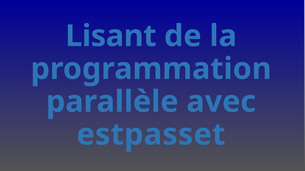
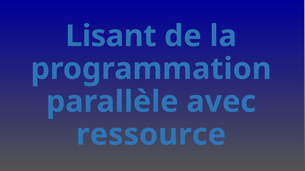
estpasset: estpasset -> ressource
